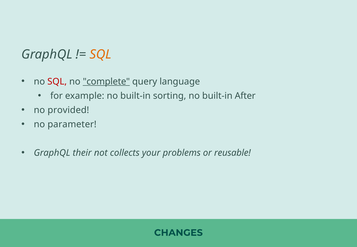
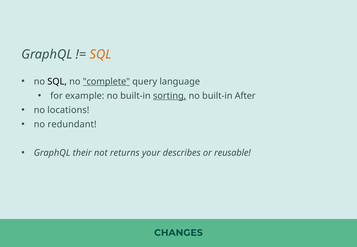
SQL at (57, 82) colour: red -> black
sorting underline: none -> present
provided: provided -> locations
parameter: parameter -> redundant
collects: collects -> returns
problems: problems -> describes
